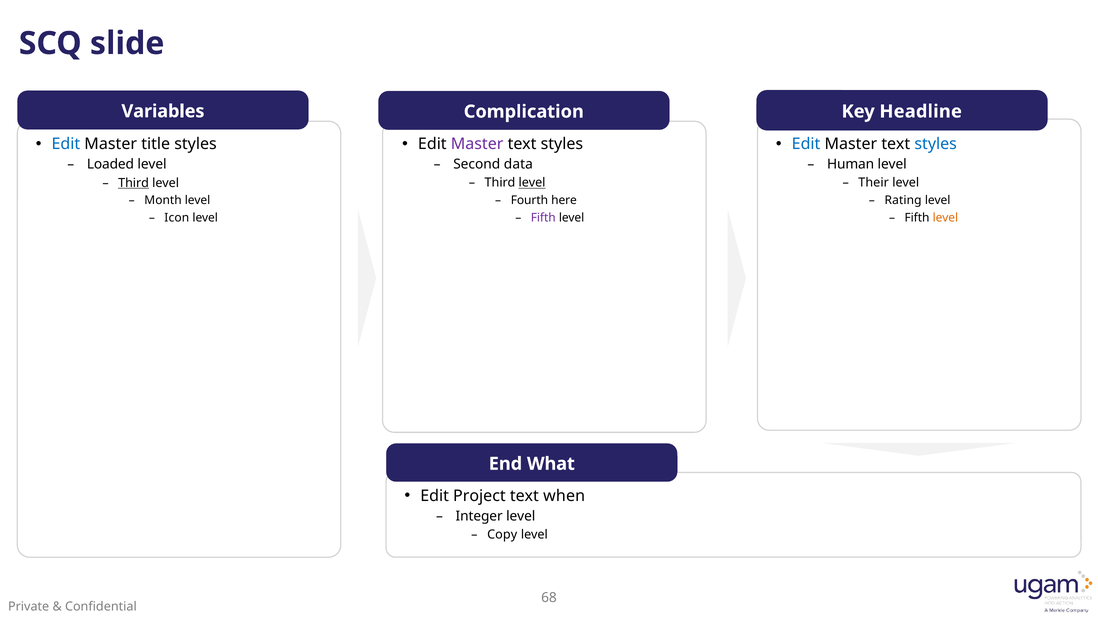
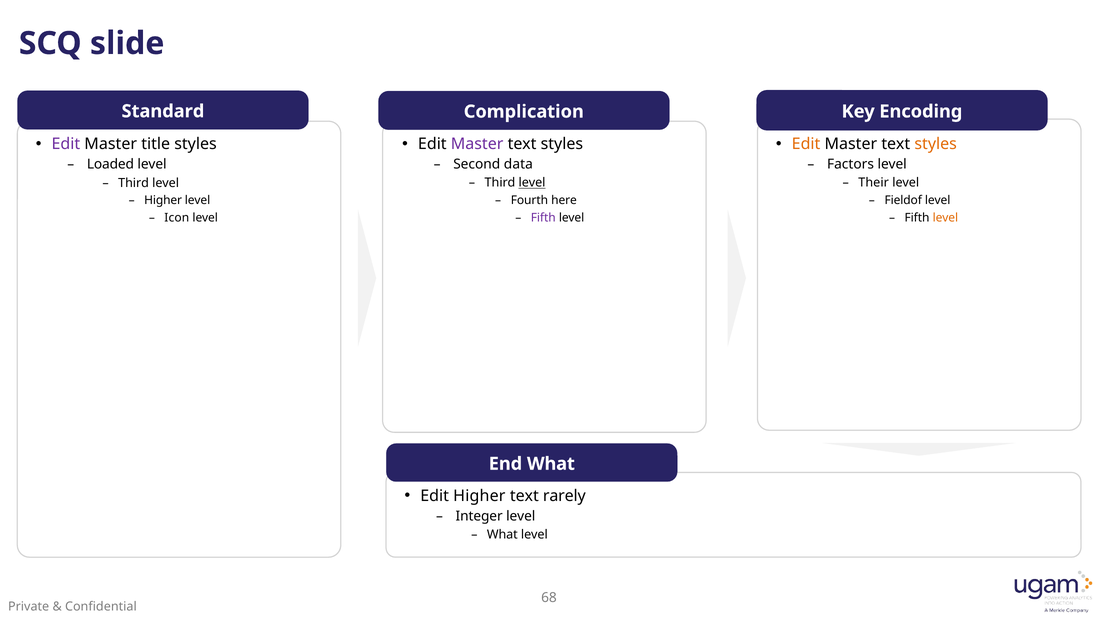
Variables: Variables -> Standard
Headline: Headline -> Encoding
Edit at (806, 144) colour: blue -> orange
styles at (936, 144) colour: blue -> orange
Edit at (66, 144) colour: blue -> purple
Human: Human -> Factors
Third at (134, 183) underline: present -> none
Month at (163, 200): Month -> Higher
Rating: Rating -> Fieldof
Edit Project: Project -> Higher
when: when -> rarely
Copy at (502, 534): Copy -> What
